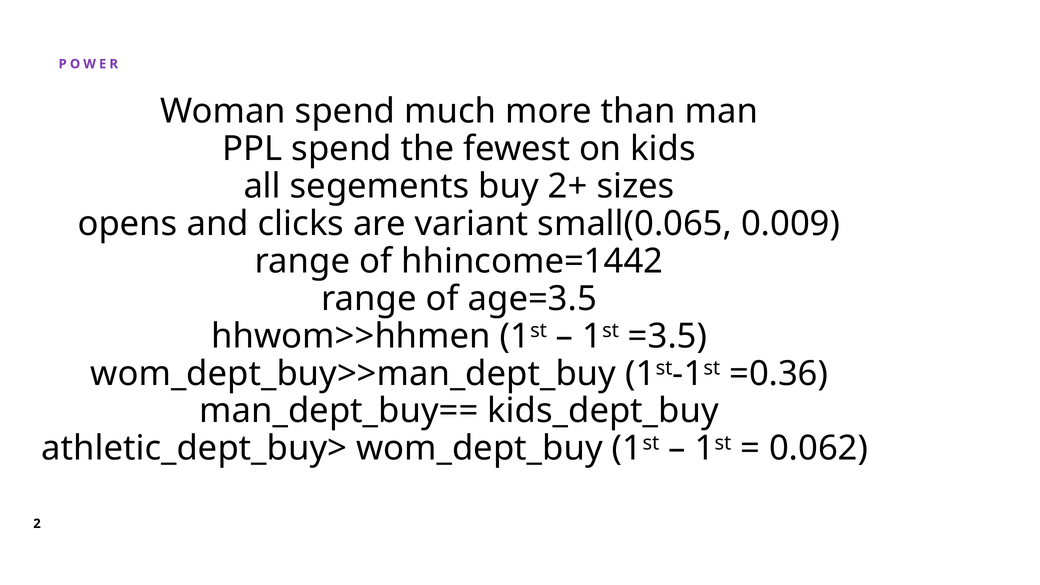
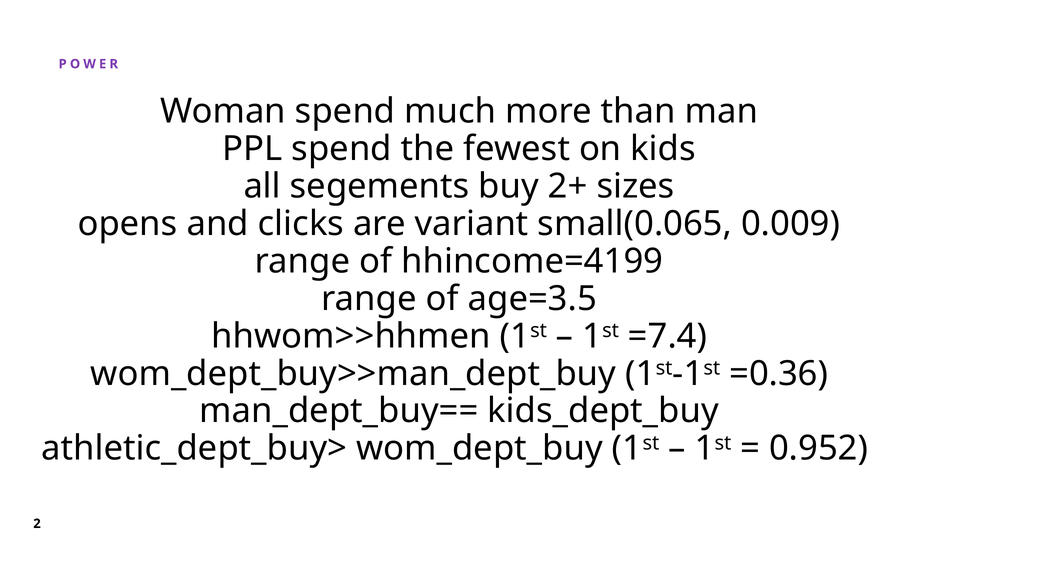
hhincome=1442: hhincome=1442 -> hhincome=4199
=3.5: =3.5 -> =7.4
0.062: 0.062 -> 0.952
